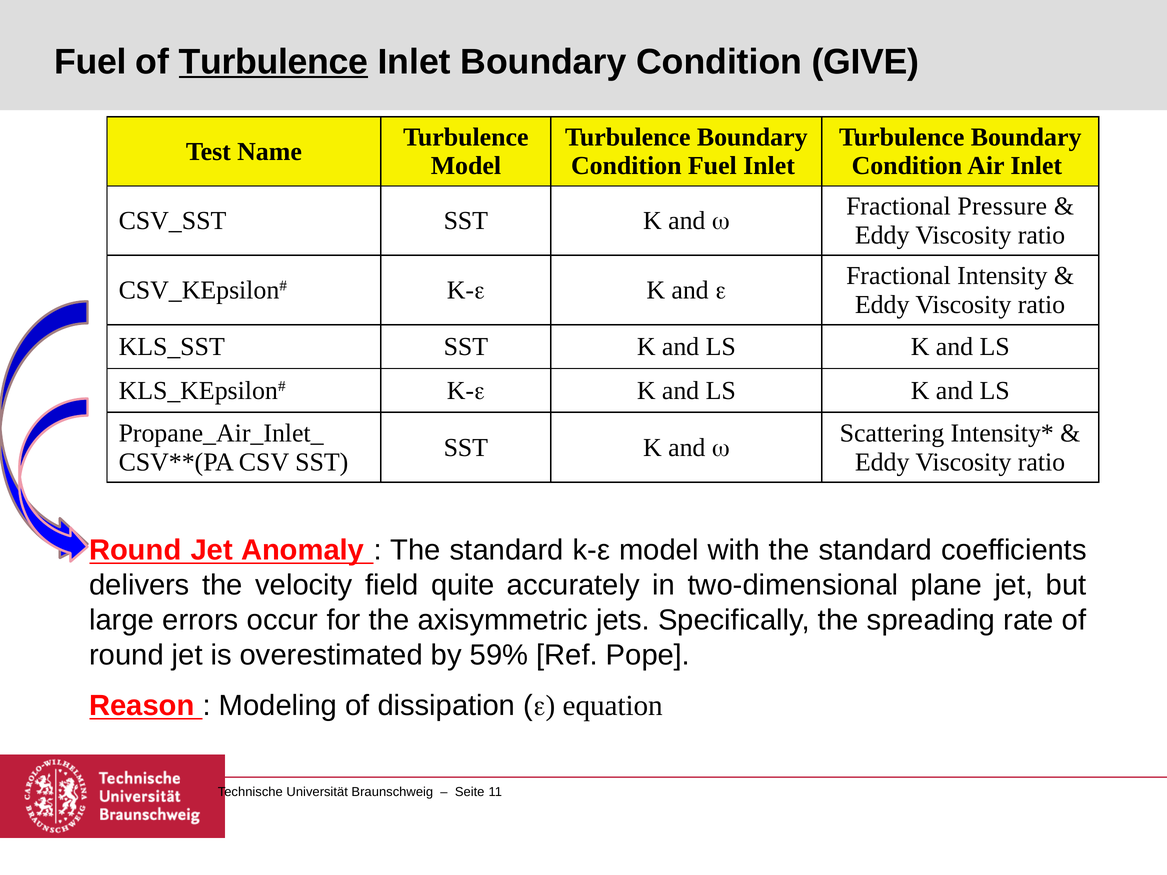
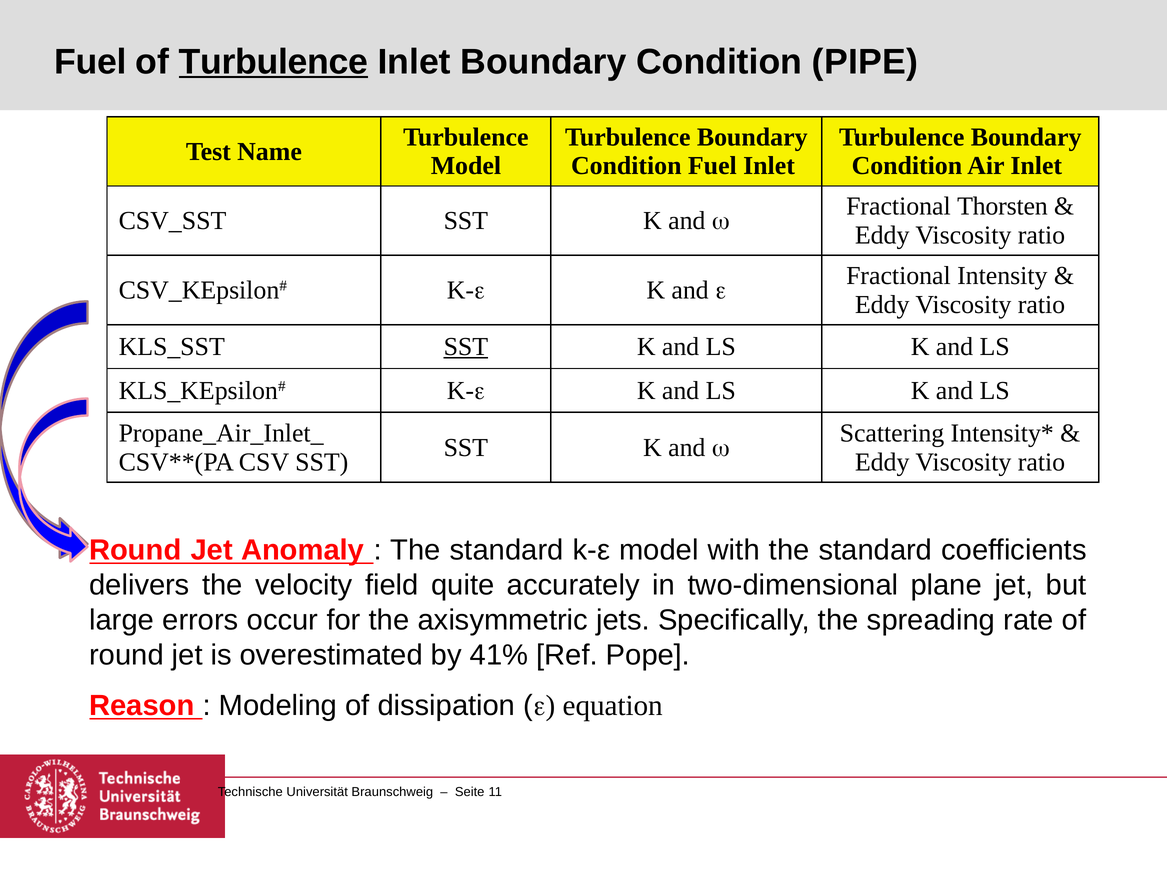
GIVE: GIVE -> PIPE
Pressure: Pressure -> Thorsten
SST at (466, 347) underline: none -> present
59%: 59% -> 41%
